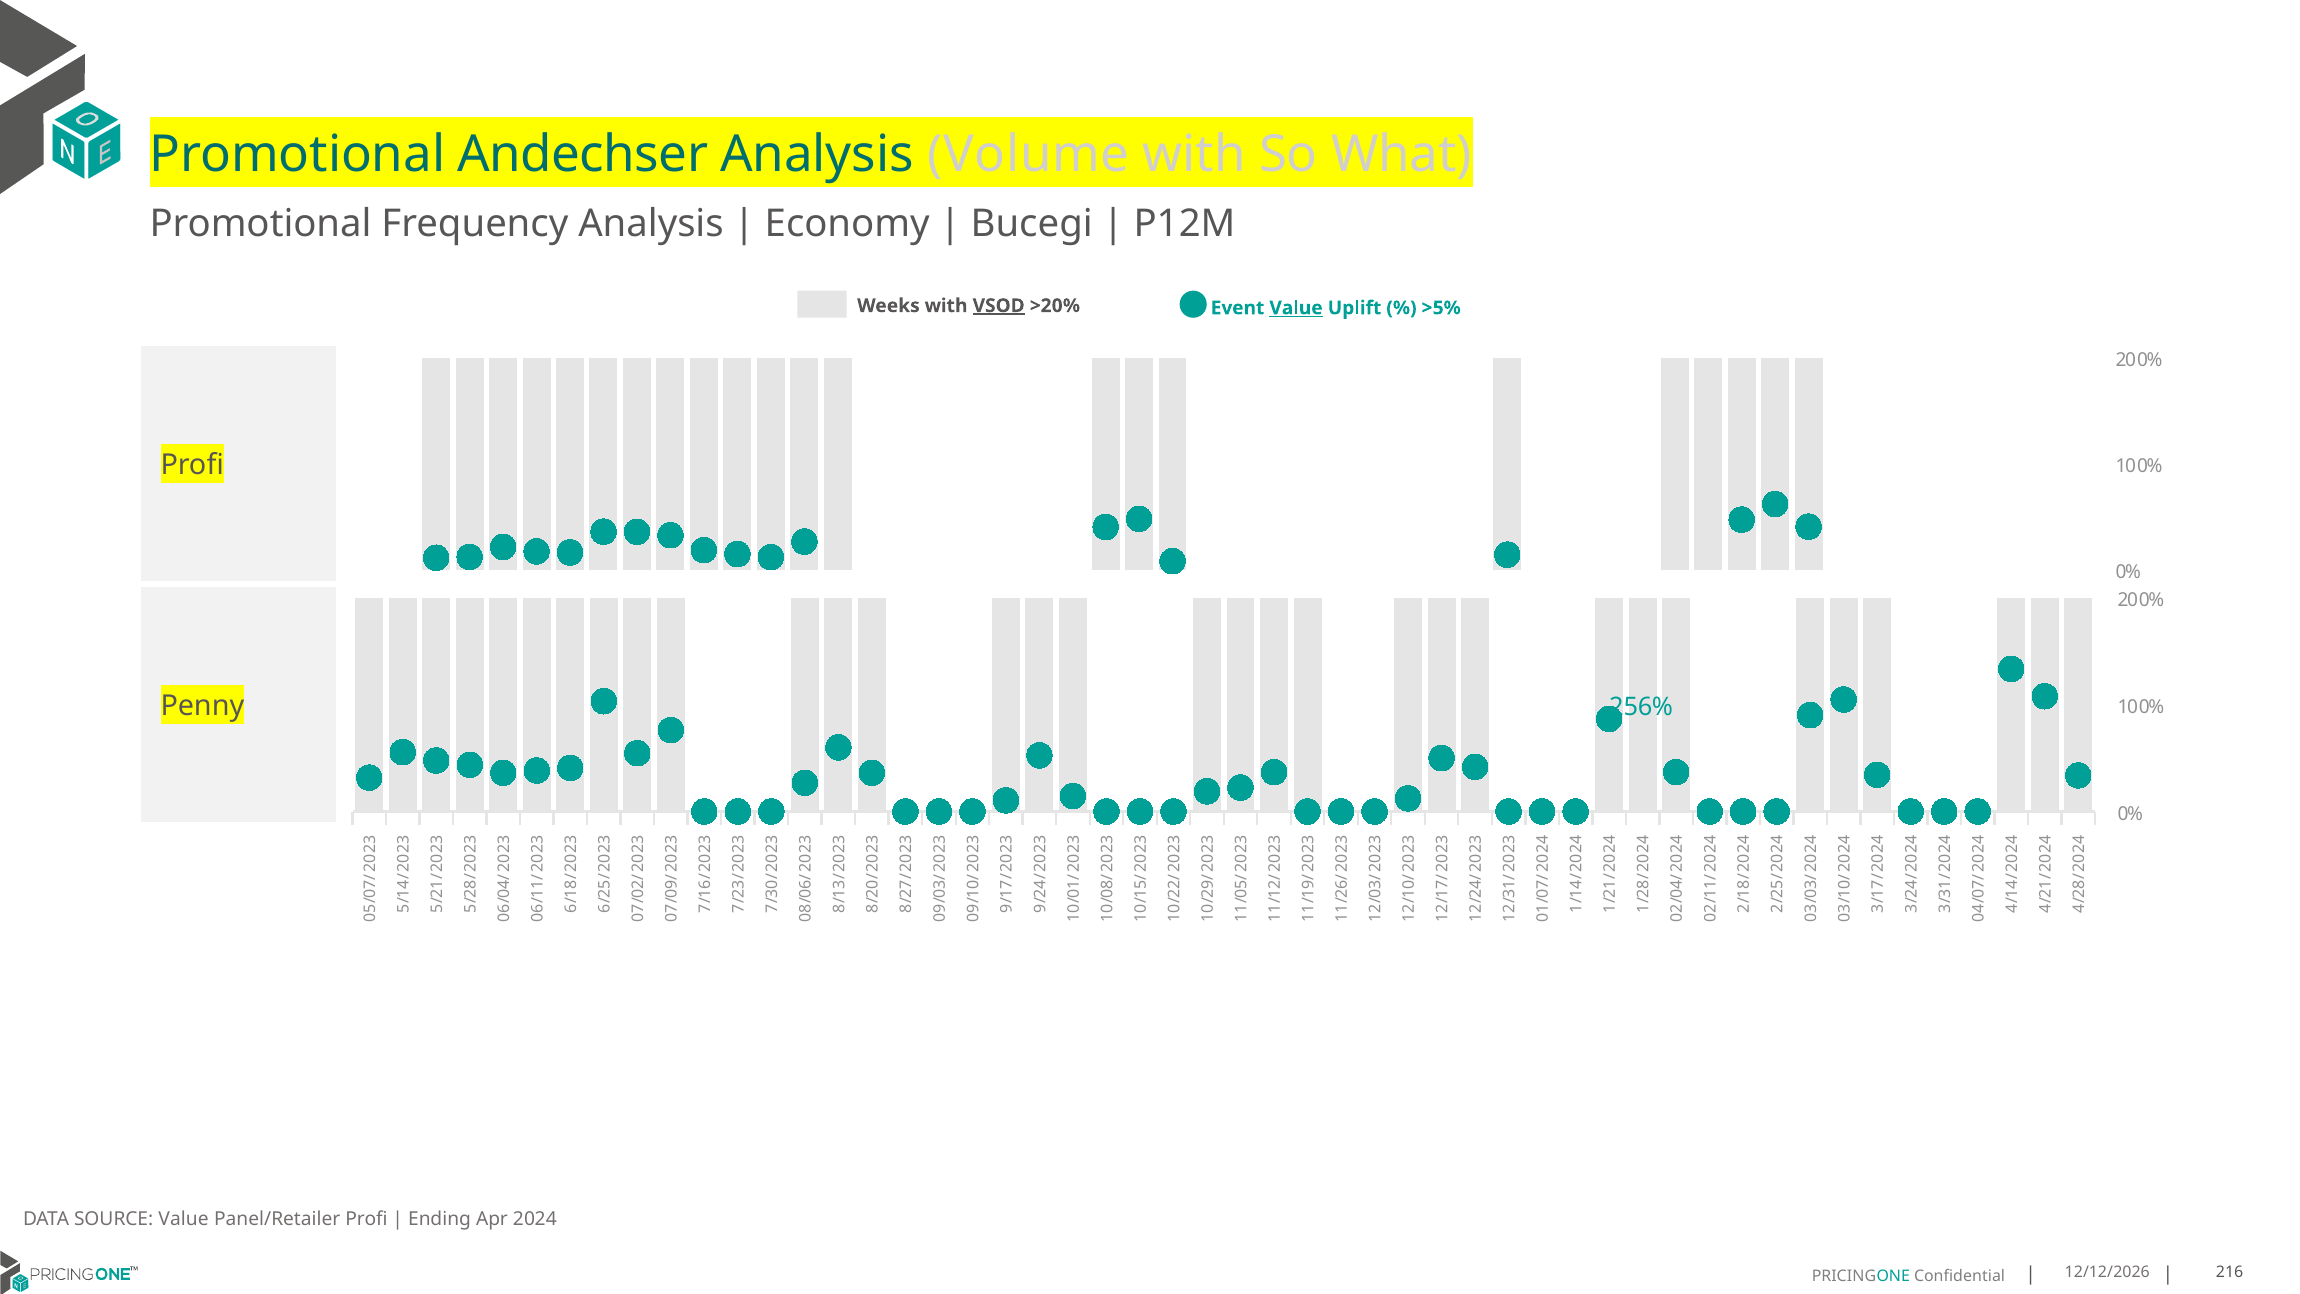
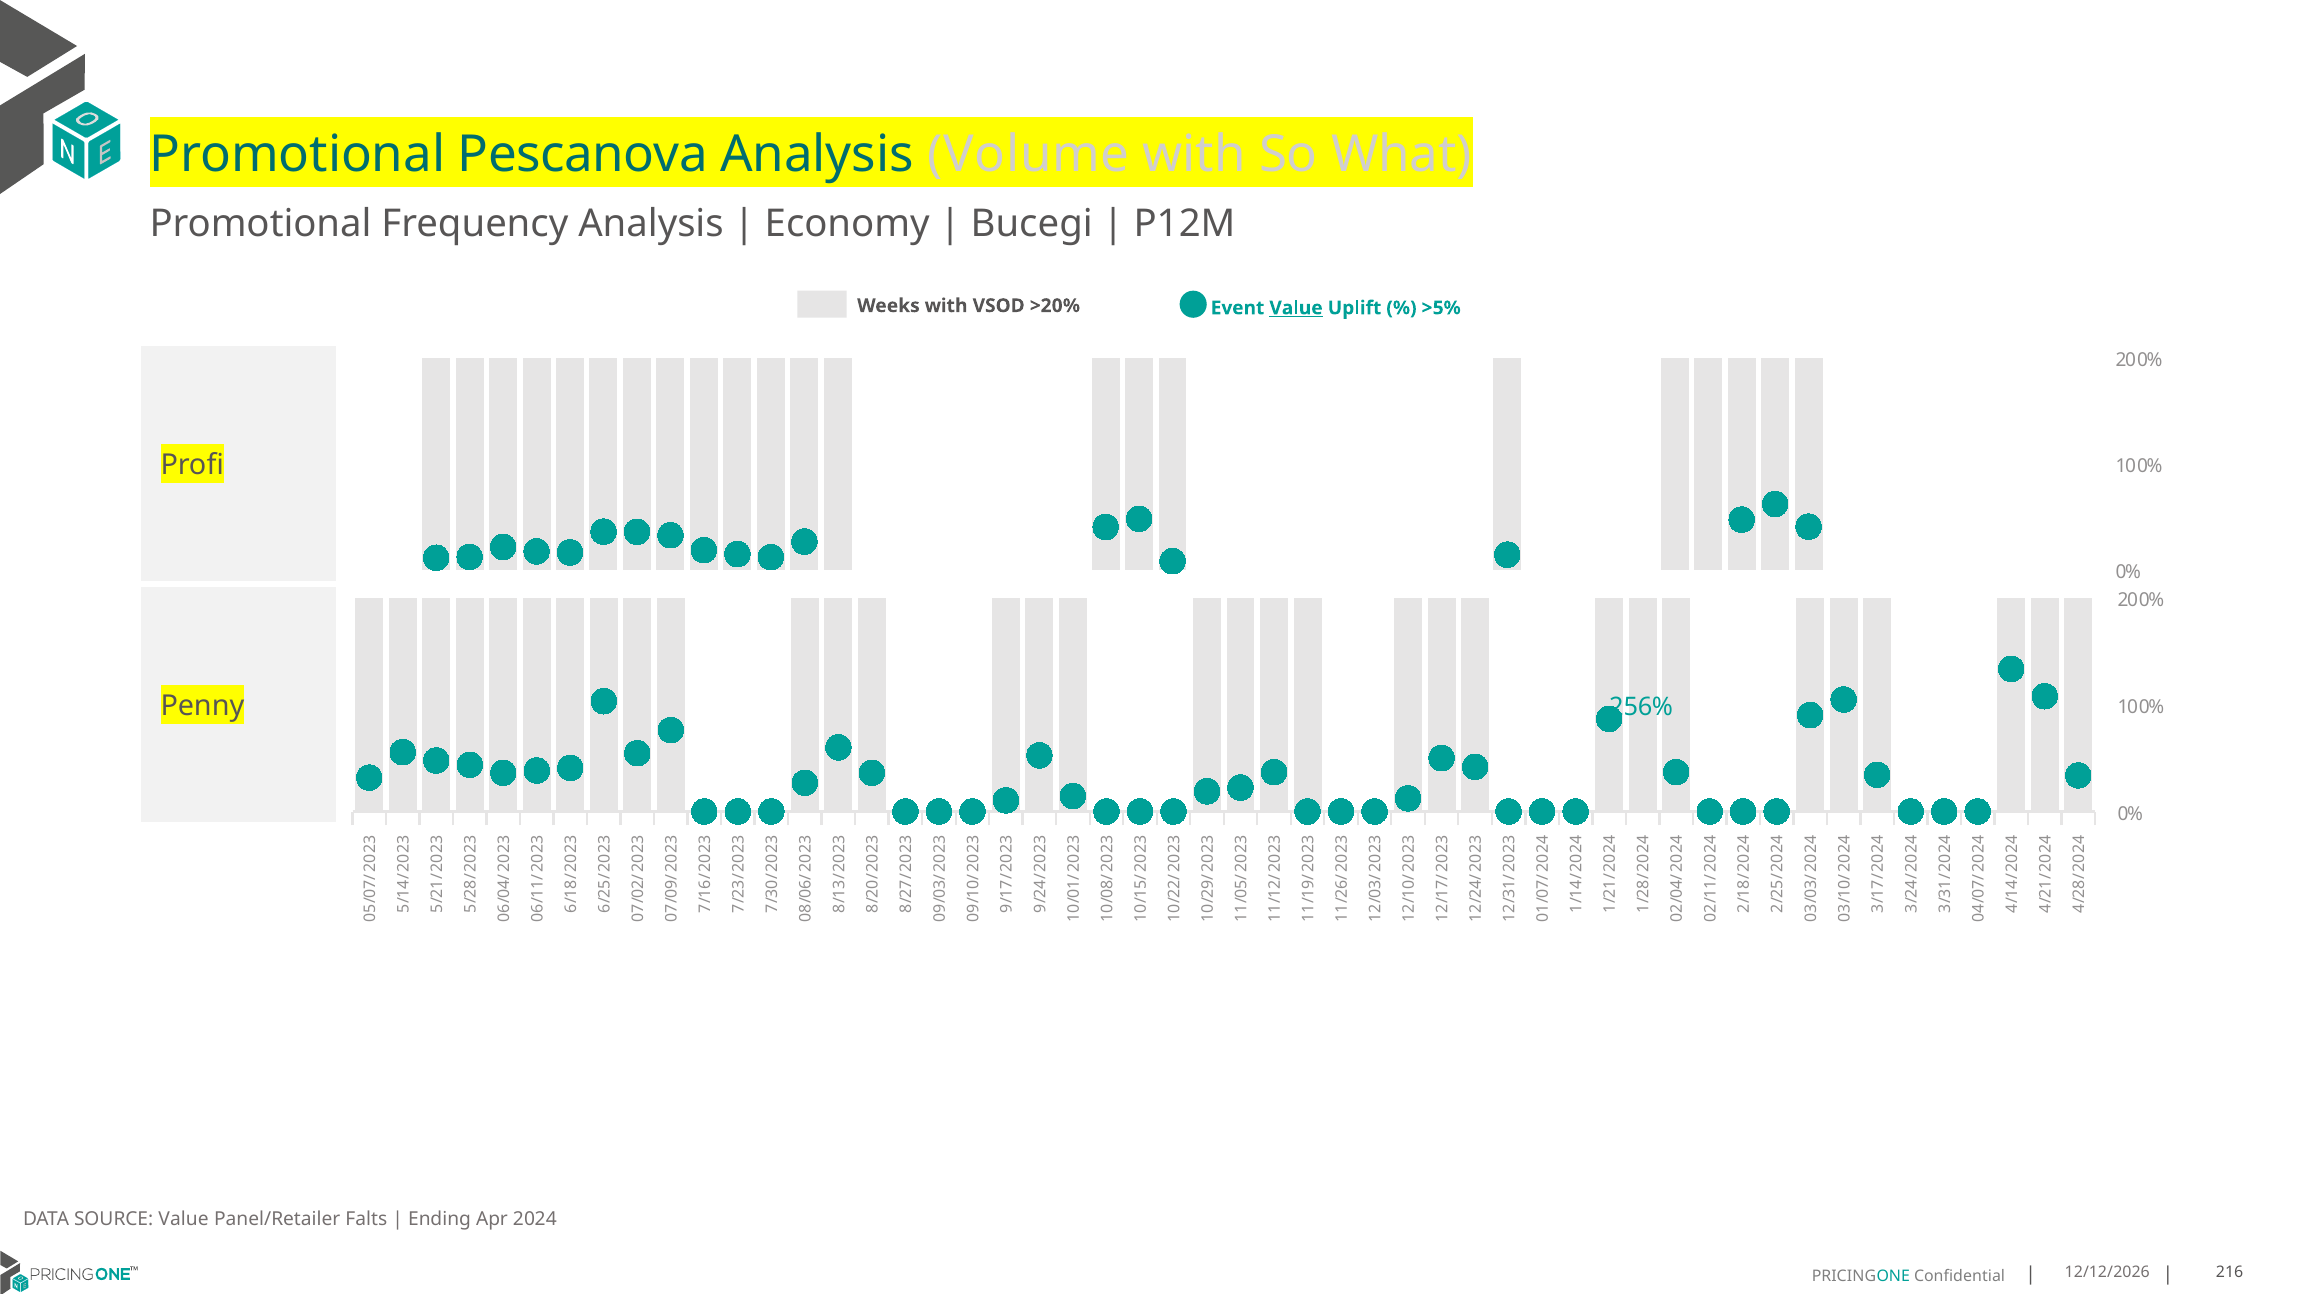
Andechser: Andechser -> Pescanova
VSOD underline: present -> none
Panel/Retailer Profi: Profi -> Falts
